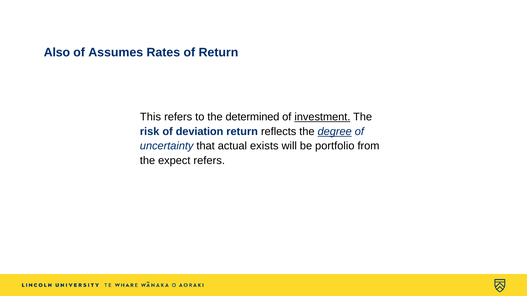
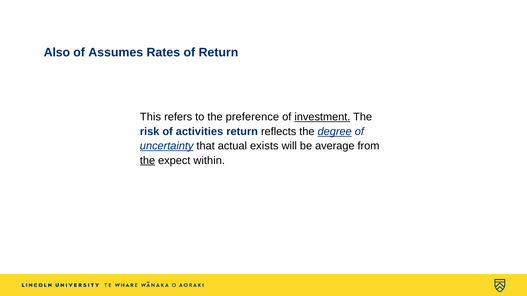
determined: determined -> preference
deviation: deviation -> activities
uncertainty underline: none -> present
portfolio: portfolio -> average
the at (148, 160) underline: none -> present
expect refers: refers -> within
